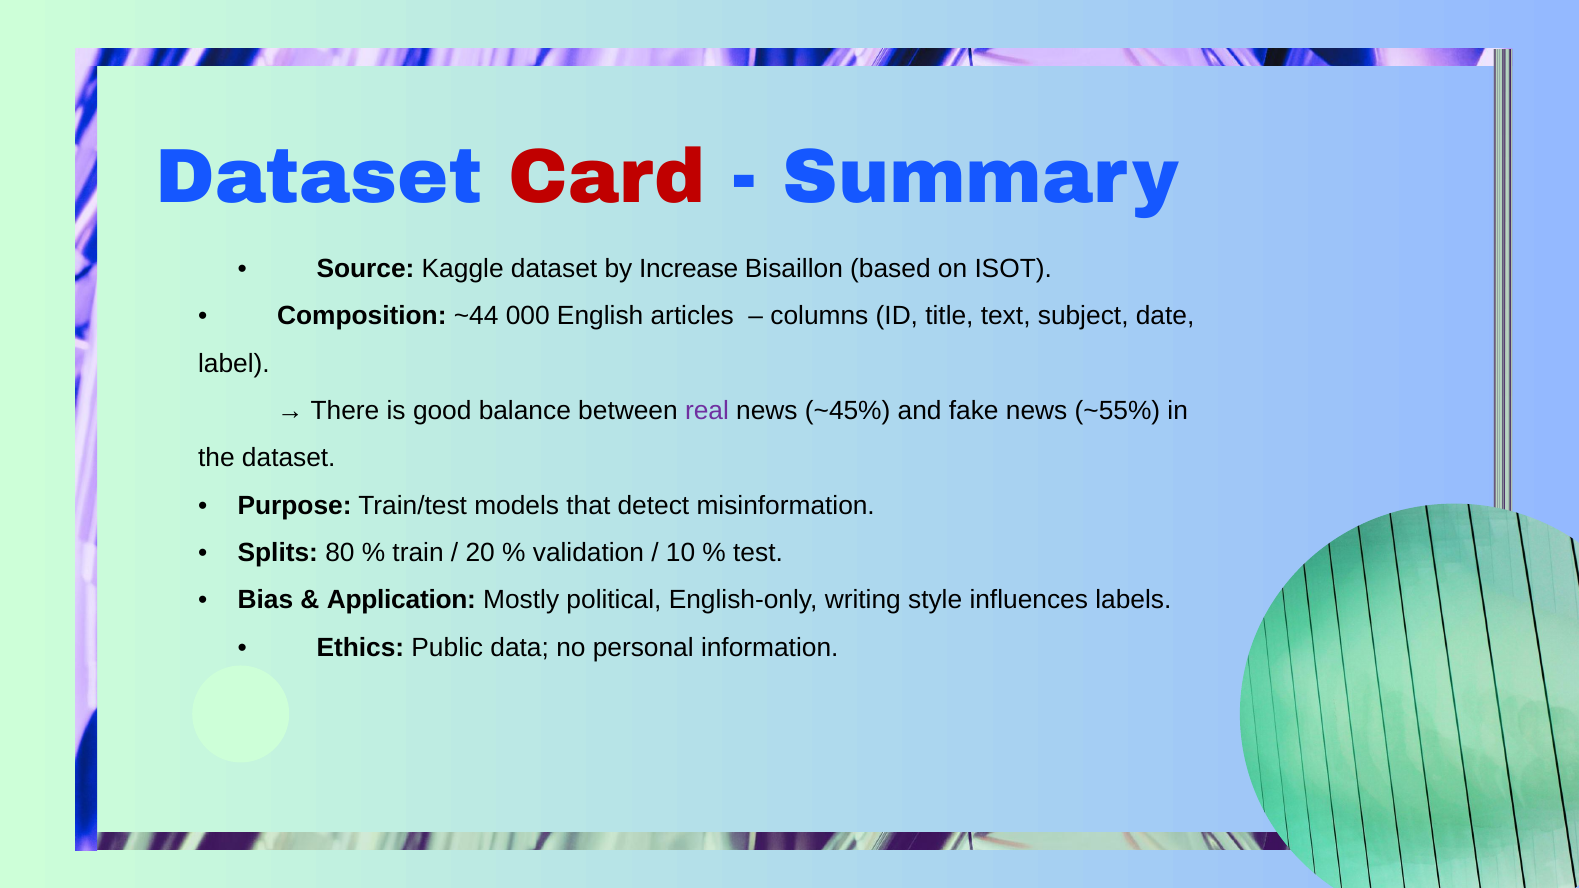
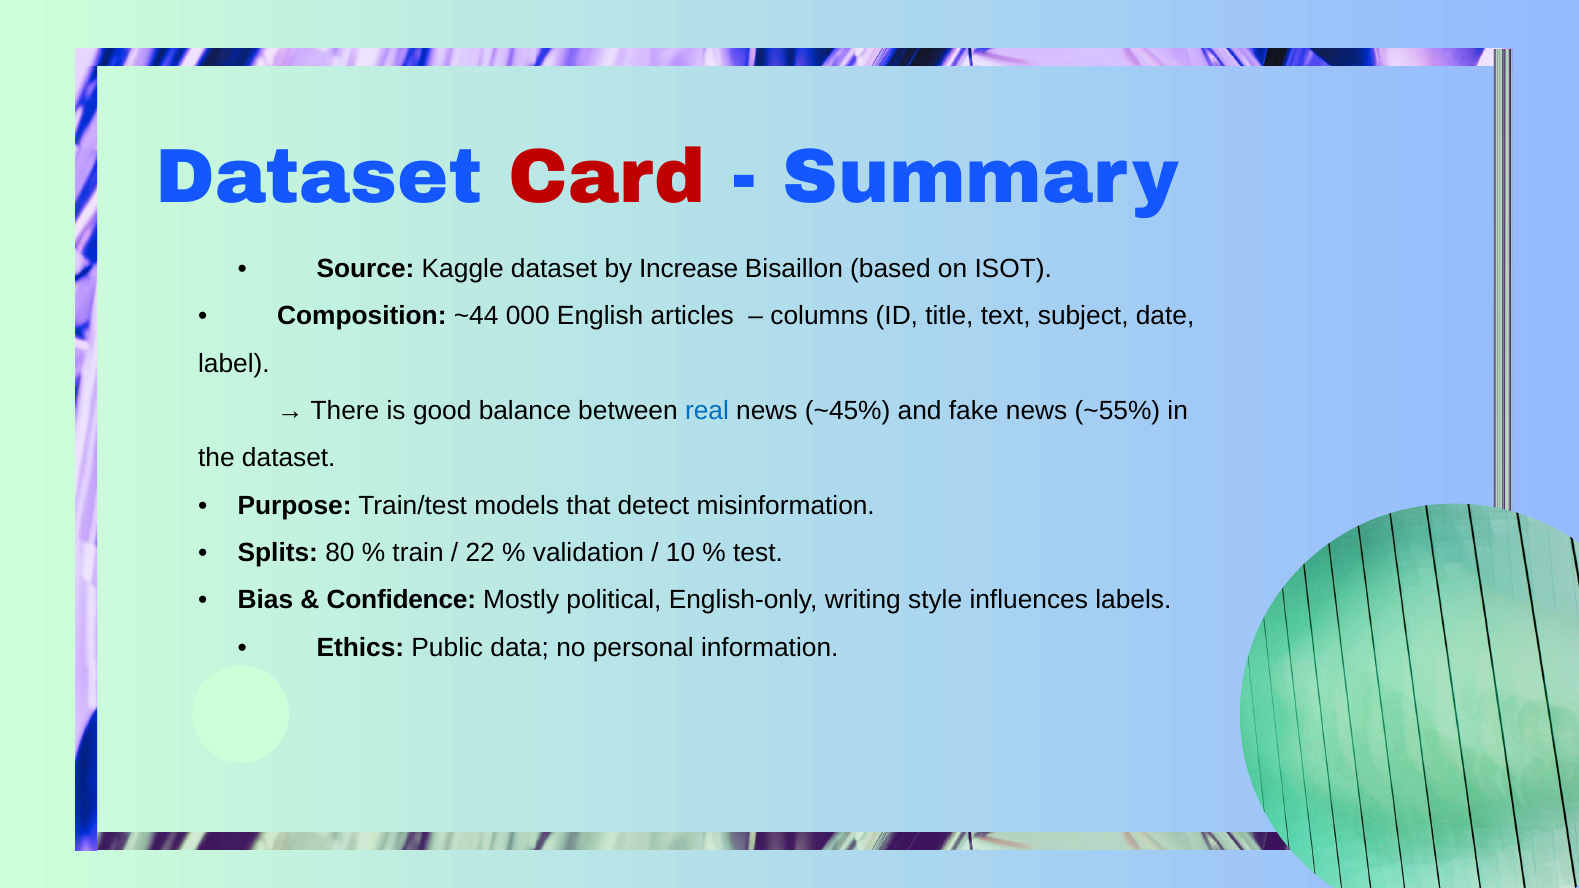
real colour: purple -> blue
20: 20 -> 22
Application: Application -> Confidence
